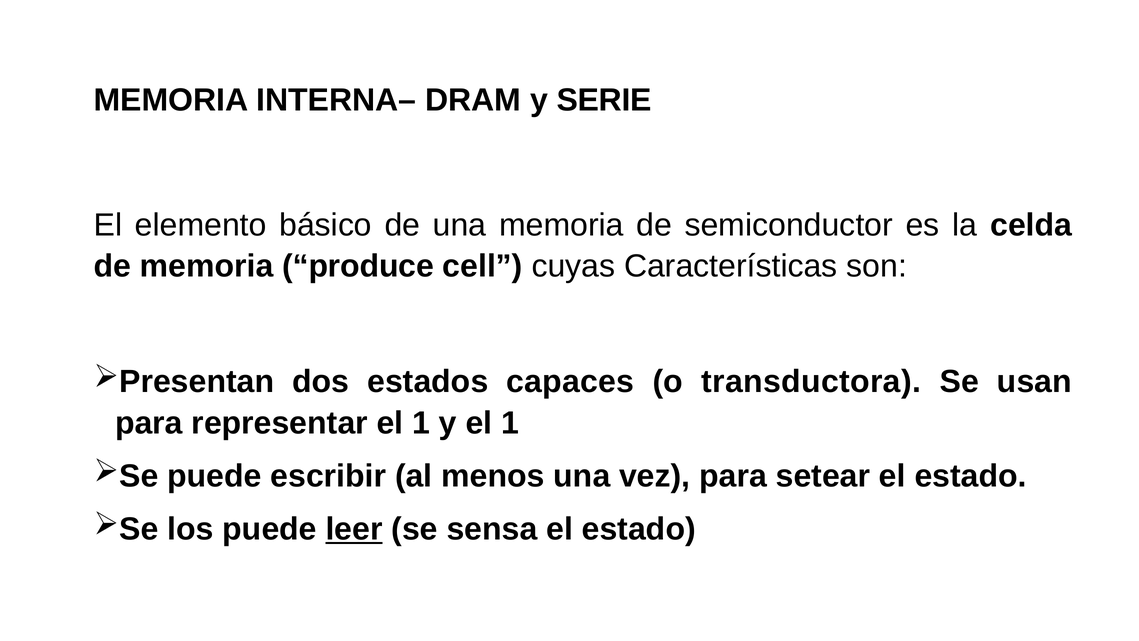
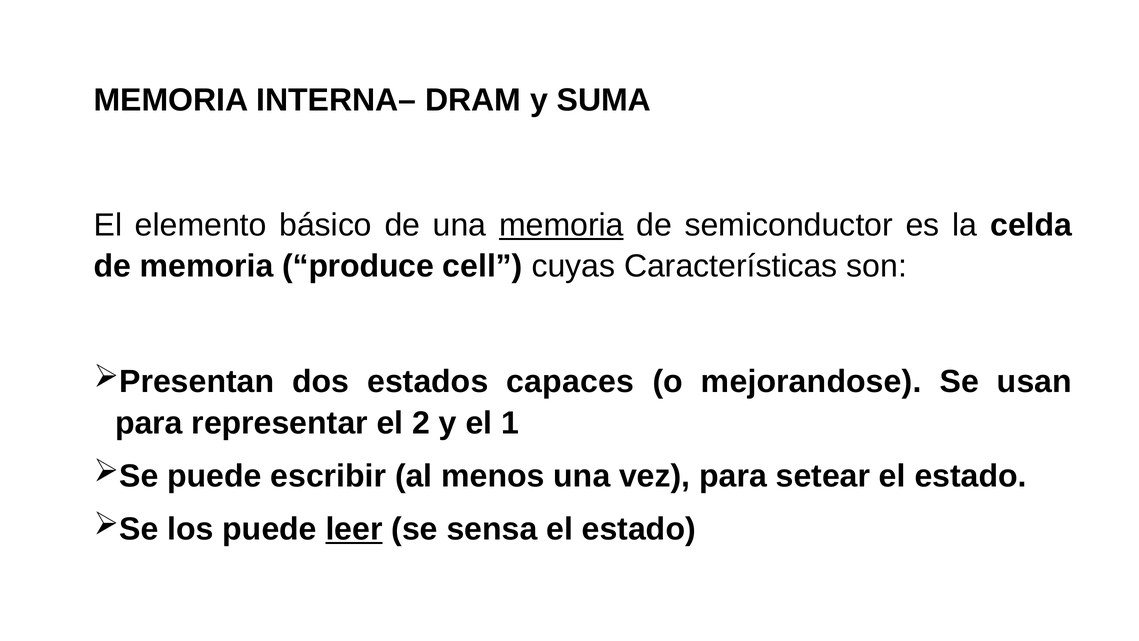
SERIE: SERIE -> SUMA
memoria at (561, 225) underline: none -> present
transductora: transductora -> mejorandose
representar el 1: 1 -> 2
